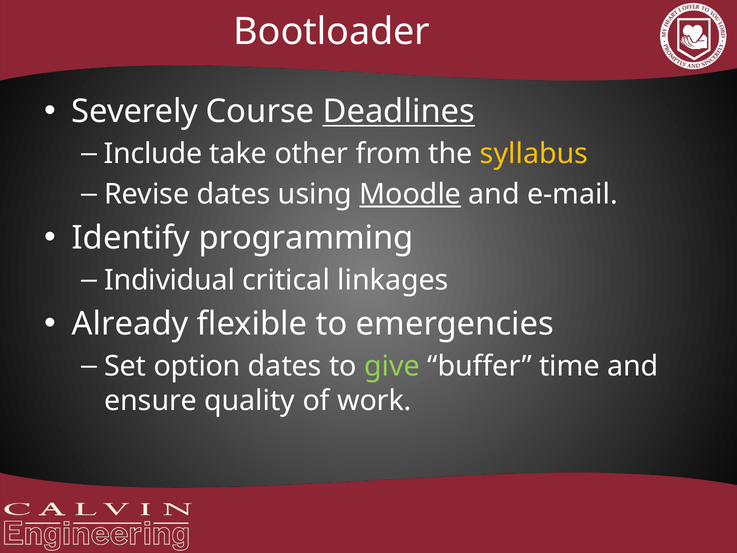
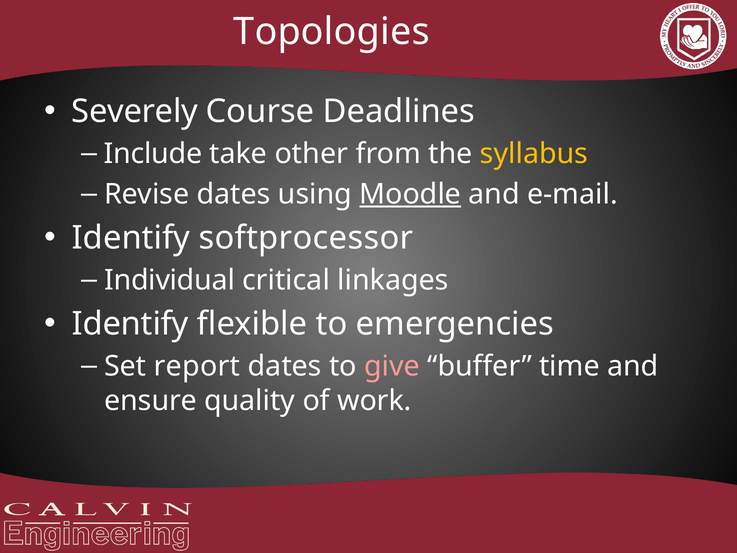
Bootloader: Bootloader -> Topologies
Deadlines underline: present -> none
programming: programming -> softprocessor
Already at (130, 324): Already -> Identify
option: option -> report
give colour: light green -> pink
